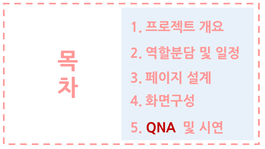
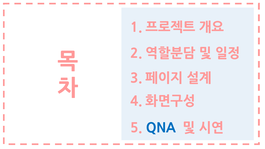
QNA colour: red -> blue
